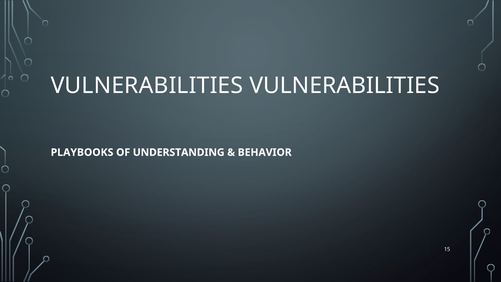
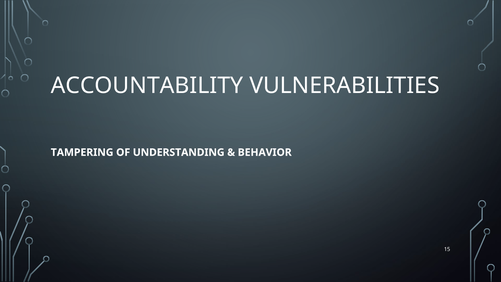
VULNERABILITIES at (147, 86): VULNERABILITIES -> ACCOUNTABILITY
PLAYBOOKS: PLAYBOOKS -> TAMPERING
